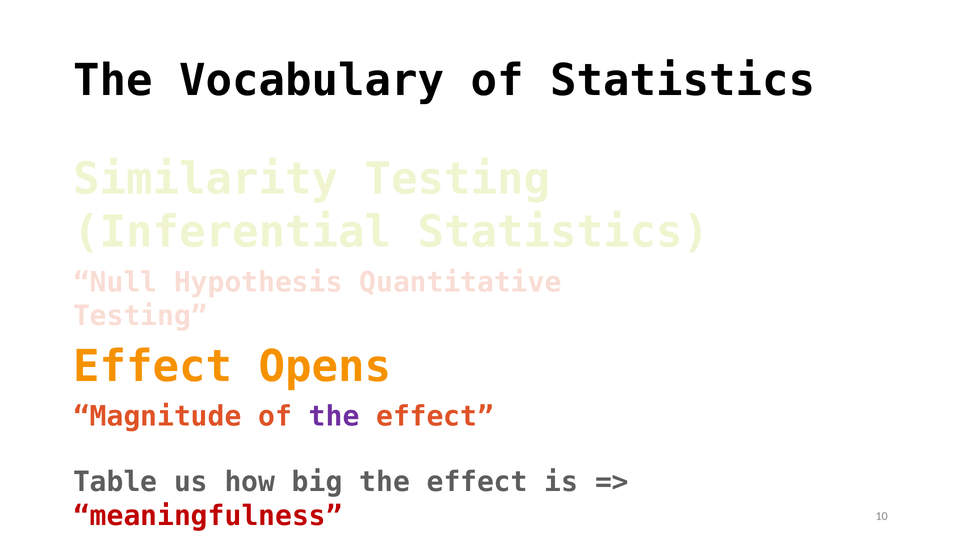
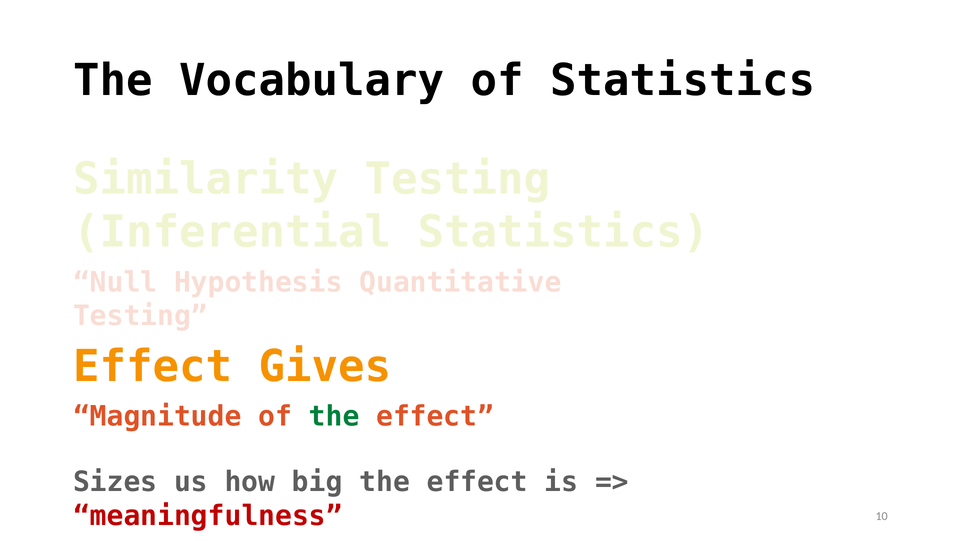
Opens: Opens -> Gives
the at (334, 416) colour: purple -> green
Table: Table -> Sizes
